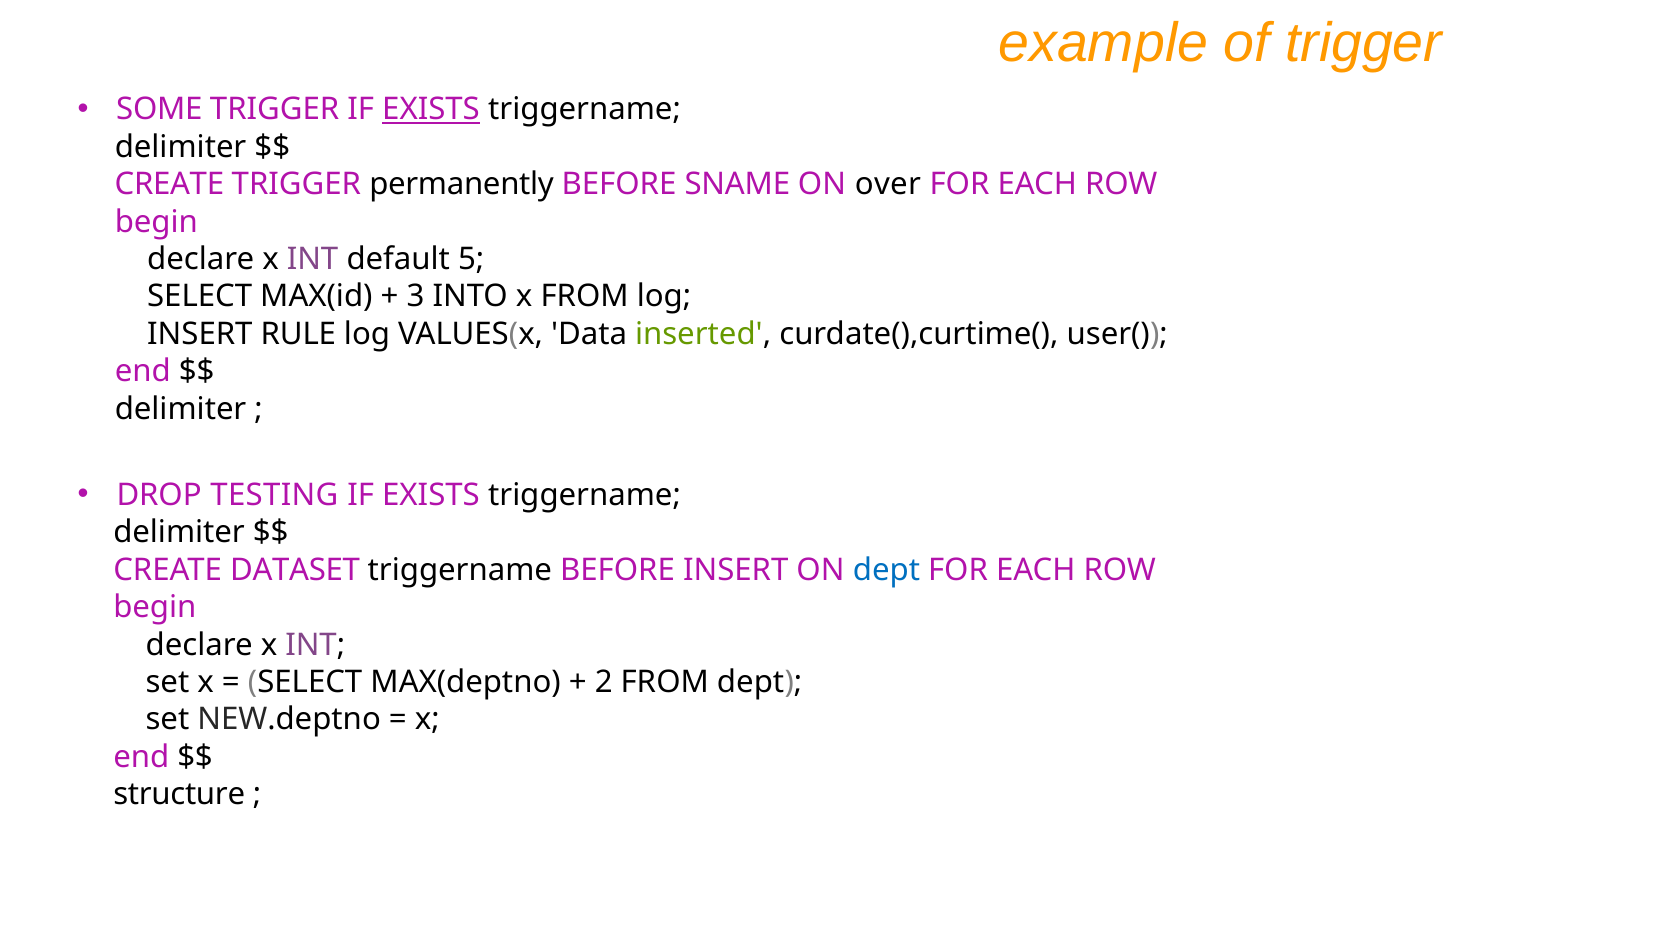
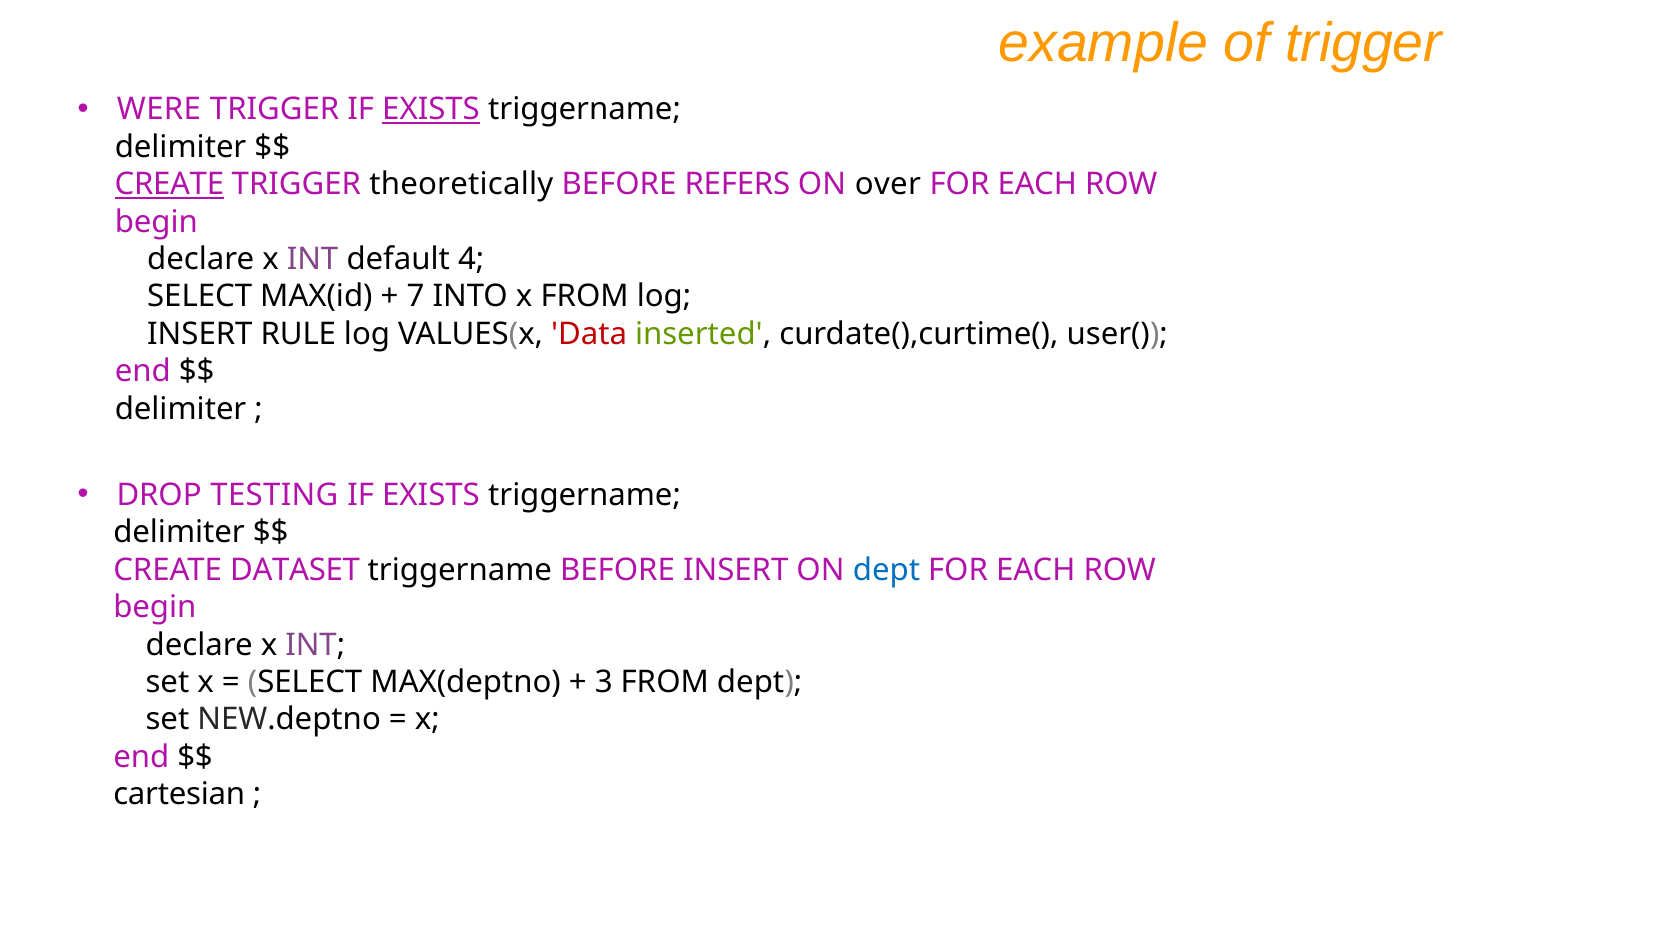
SOME: SOME -> WERE
CREATE at (169, 184) underline: none -> present
permanently: permanently -> theoretically
SNAME: SNAME -> REFERS
5: 5 -> 4
3: 3 -> 7
Data colour: black -> red
2: 2 -> 3
structure: structure -> cartesian
